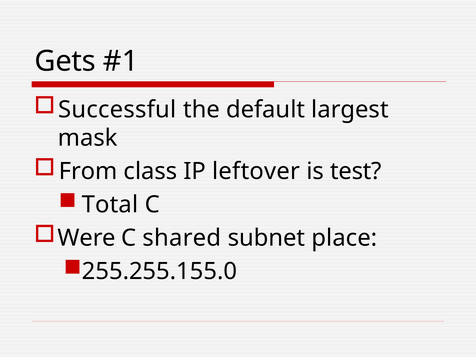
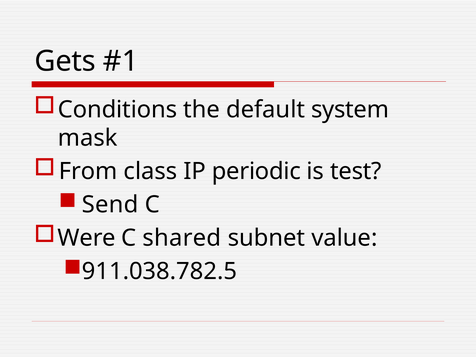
Successful: Successful -> Conditions
largest: largest -> system
leftover: leftover -> periodic
Total: Total -> Send
place: place -> value
255.255.155.0: 255.255.155.0 -> 911.038.782.5
